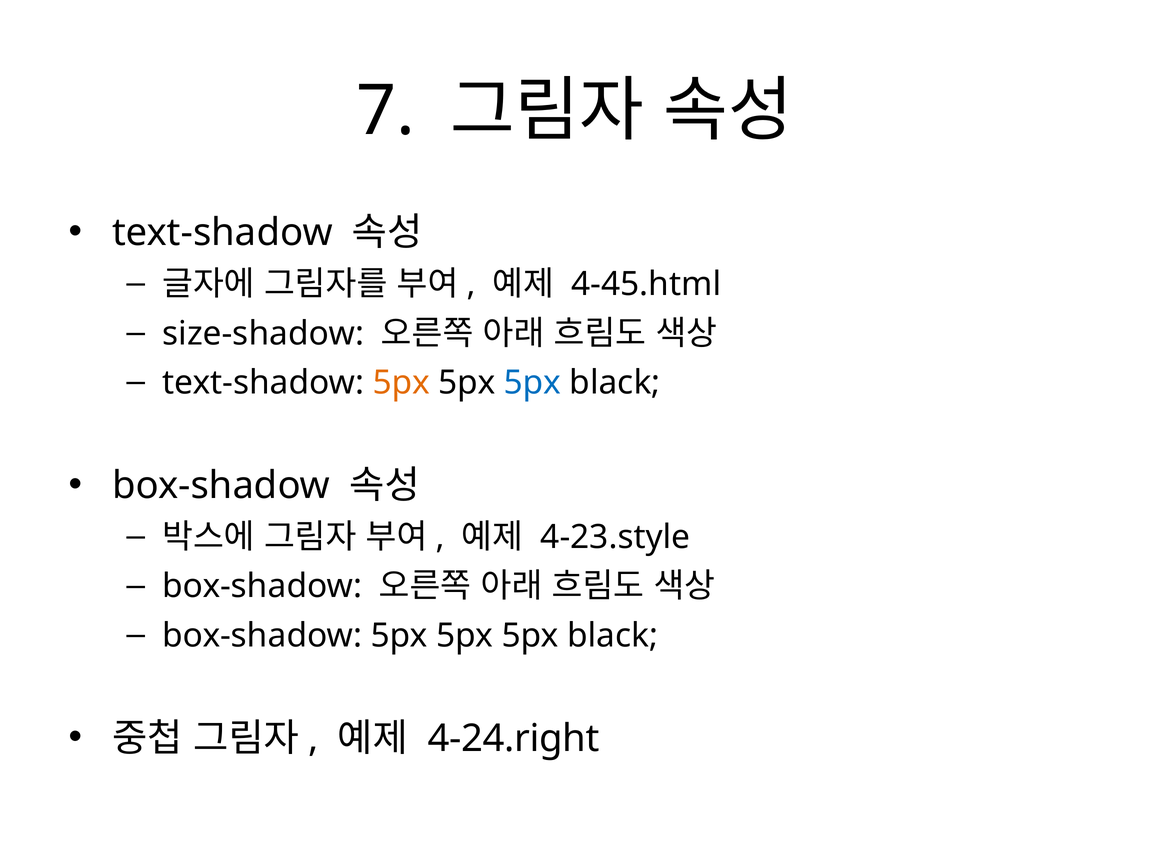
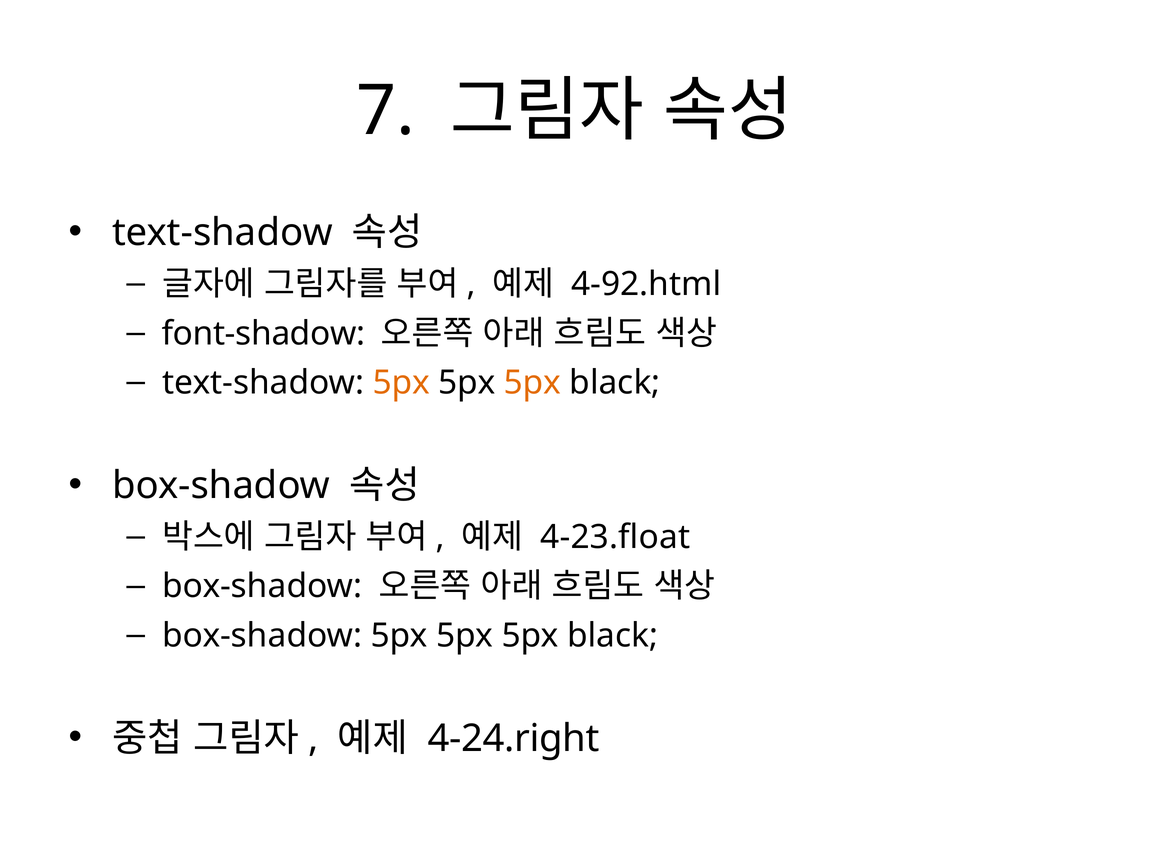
4-45.html: 4-45.html -> 4-92.html
size-shadow: size-shadow -> font-shadow
5px at (532, 383) colour: blue -> orange
4-23.style: 4-23.style -> 4-23.float
